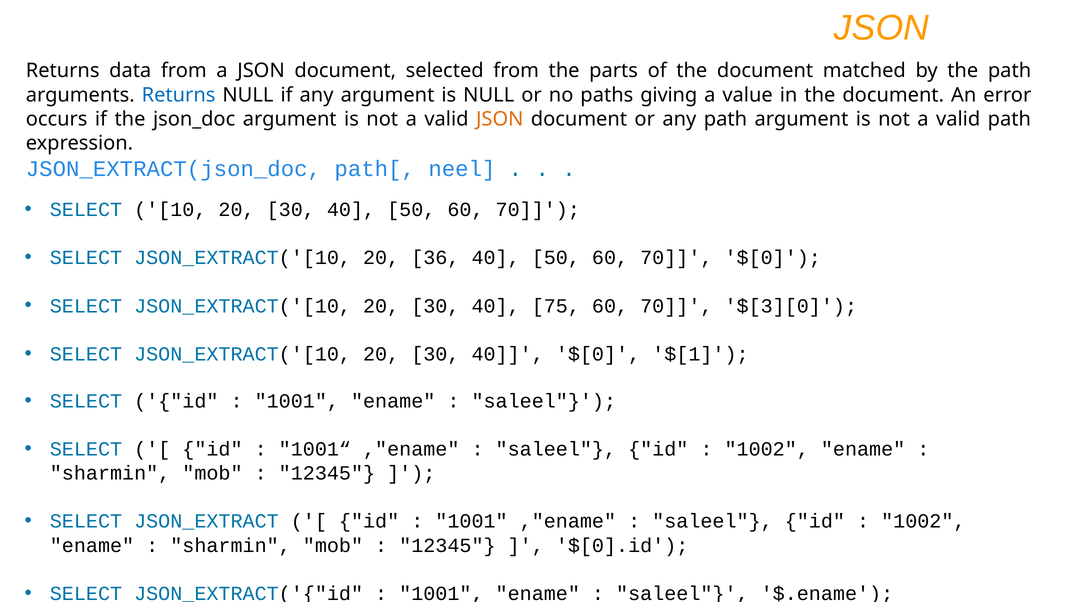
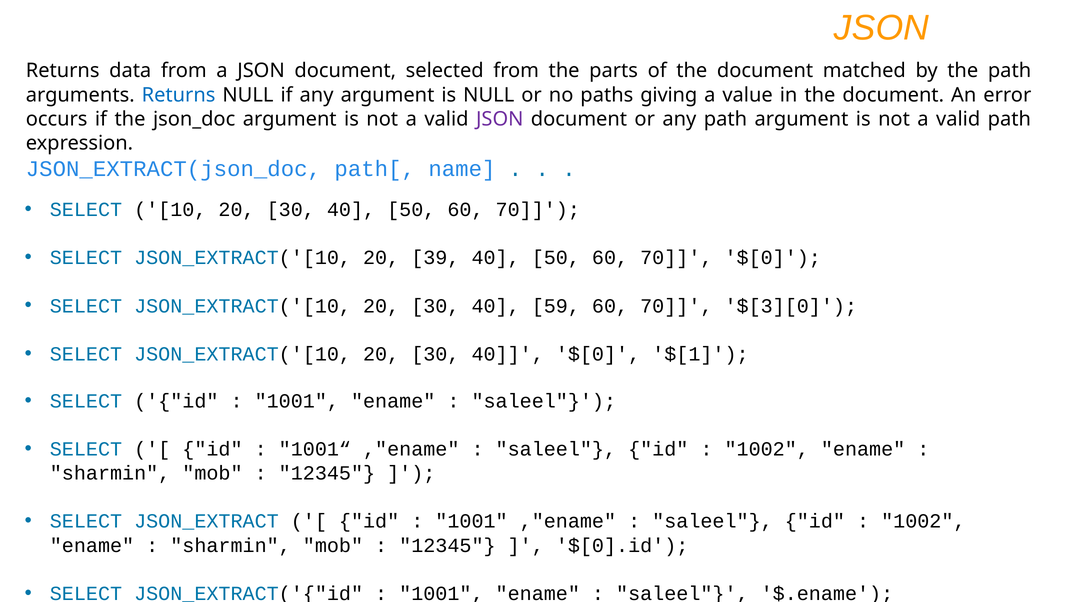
JSON at (500, 119) colour: orange -> purple
neel: neel -> name
36: 36 -> 39
75: 75 -> 59
